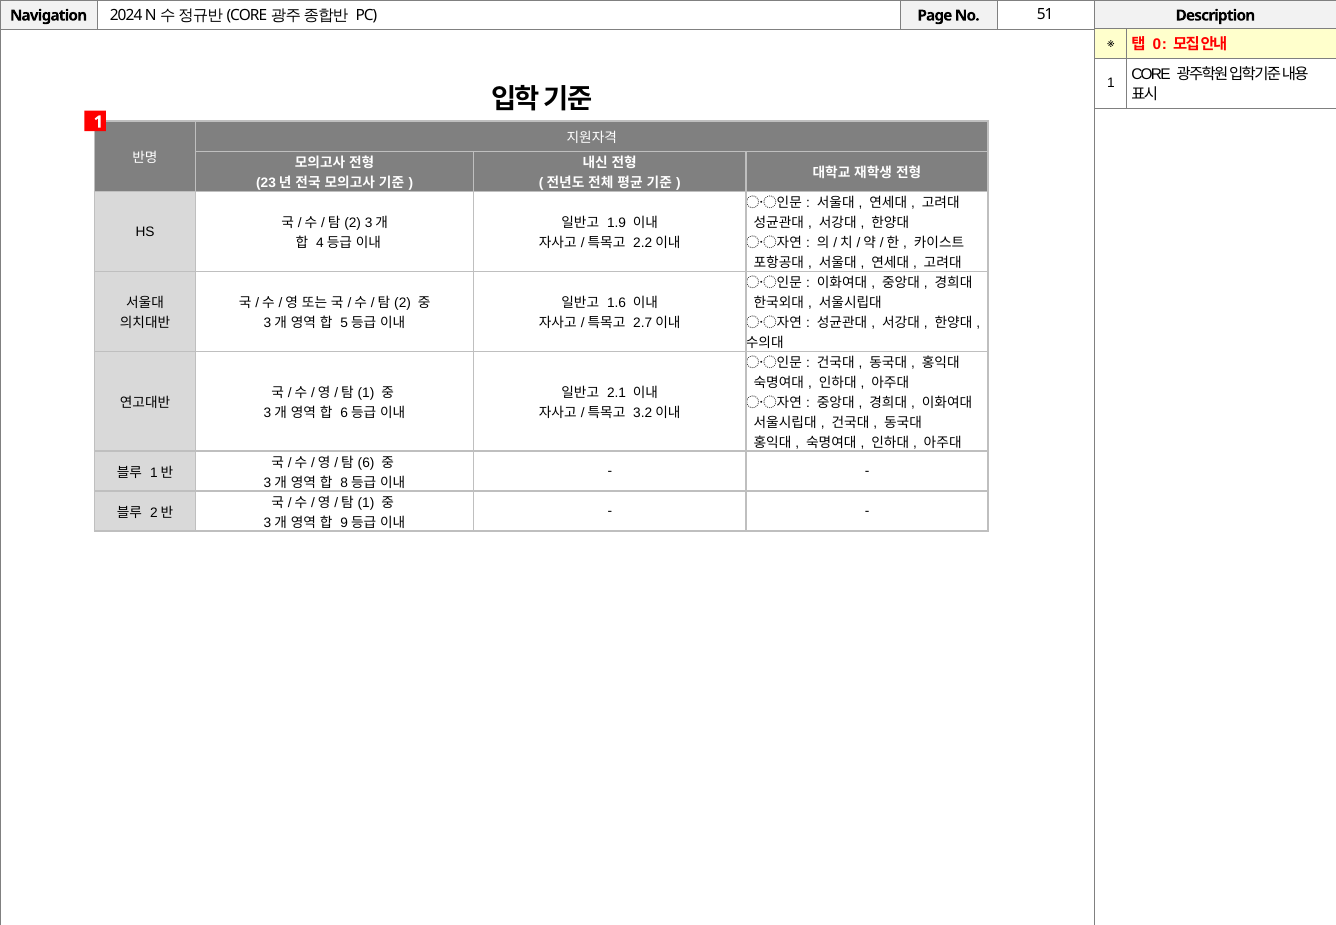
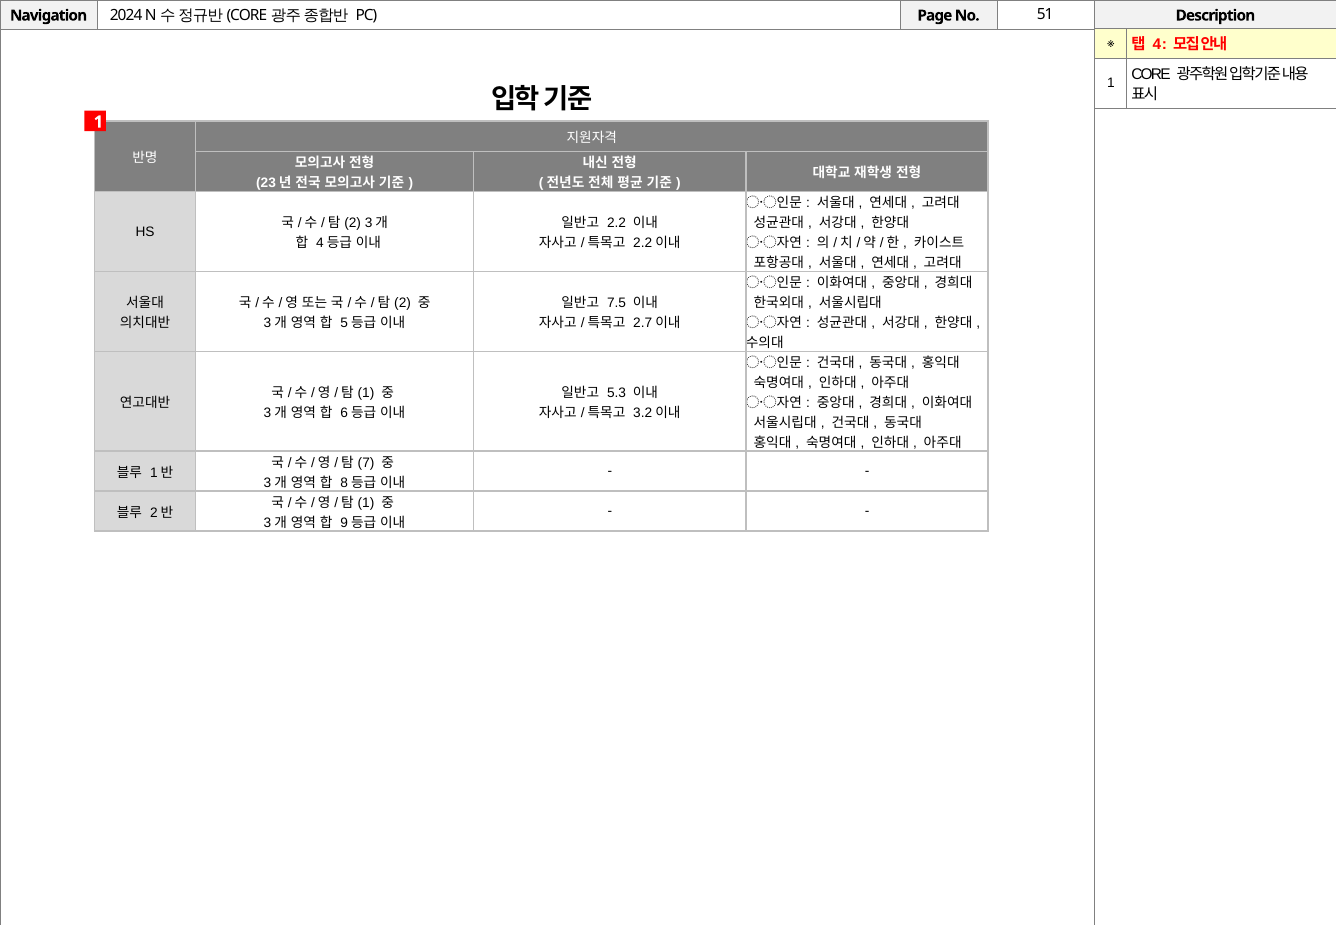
0: 0 -> 4
1.9: 1.9 -> 2.2
1.6: 1.6 -> 7.5
2.1: 2.1 -> 5.3
6: 6 -> 7
